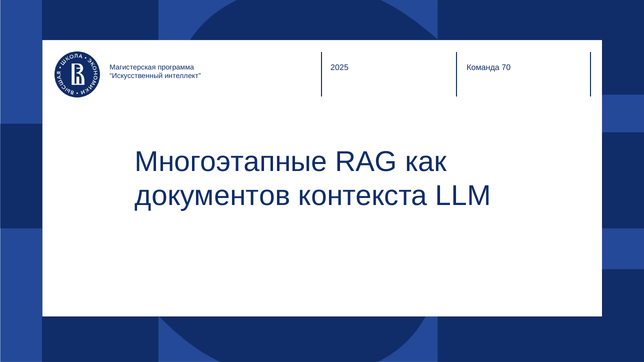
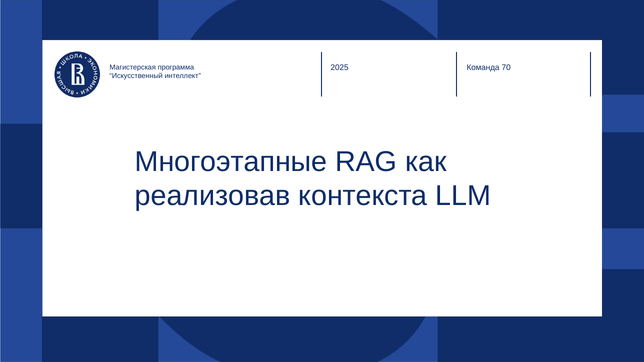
документов: документов -> реализовав
